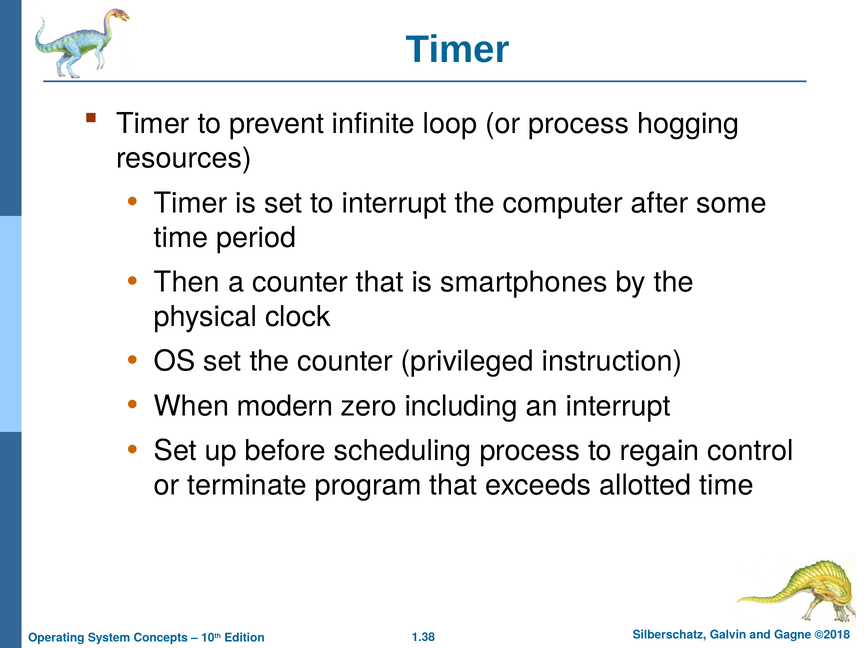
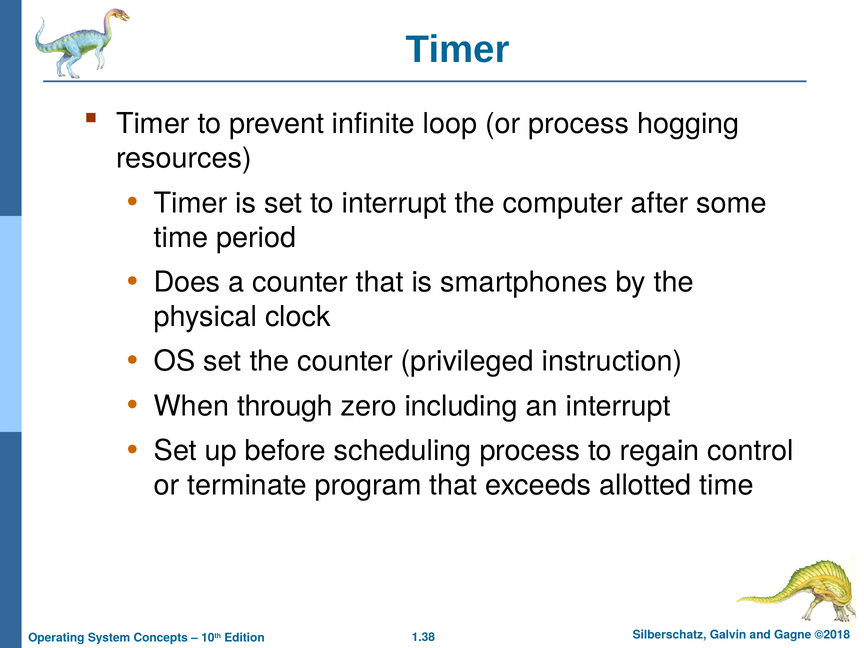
Then: Then -> Does
modern: modern -> through
